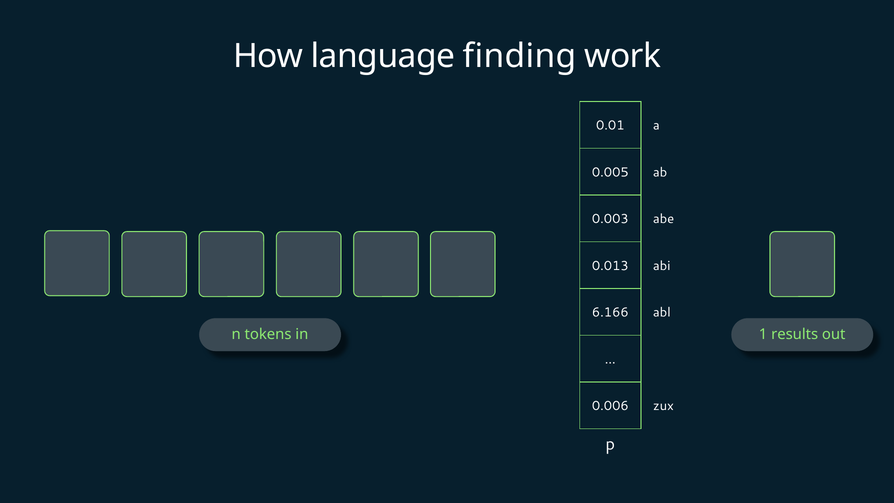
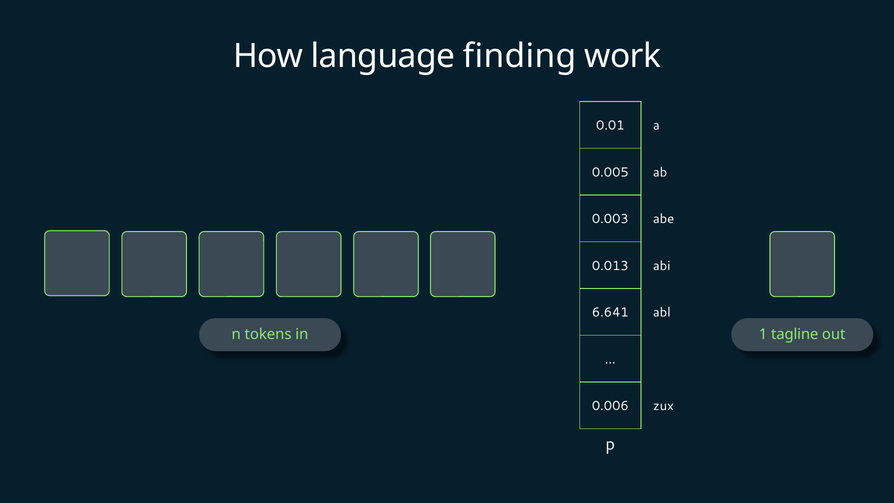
6.166: 6.166 -> 6.641
results: results -> tagline
